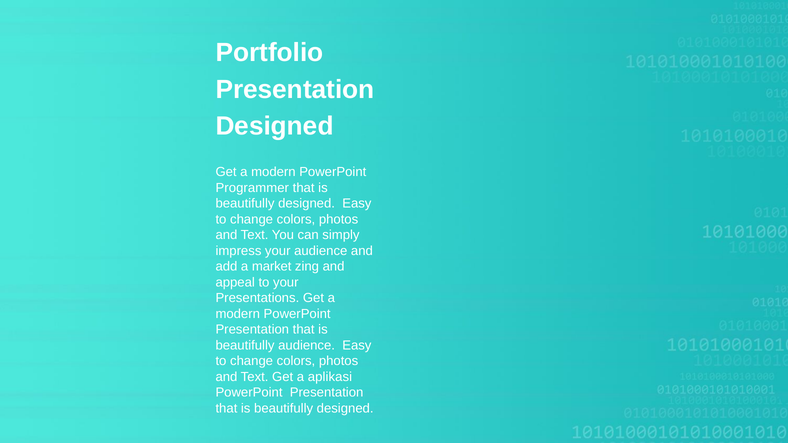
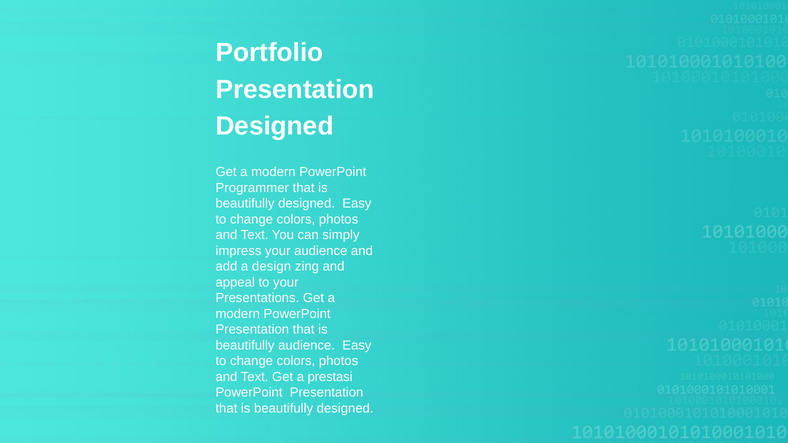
market: market -> design
aplikasi: aplikasi -> prestasi
